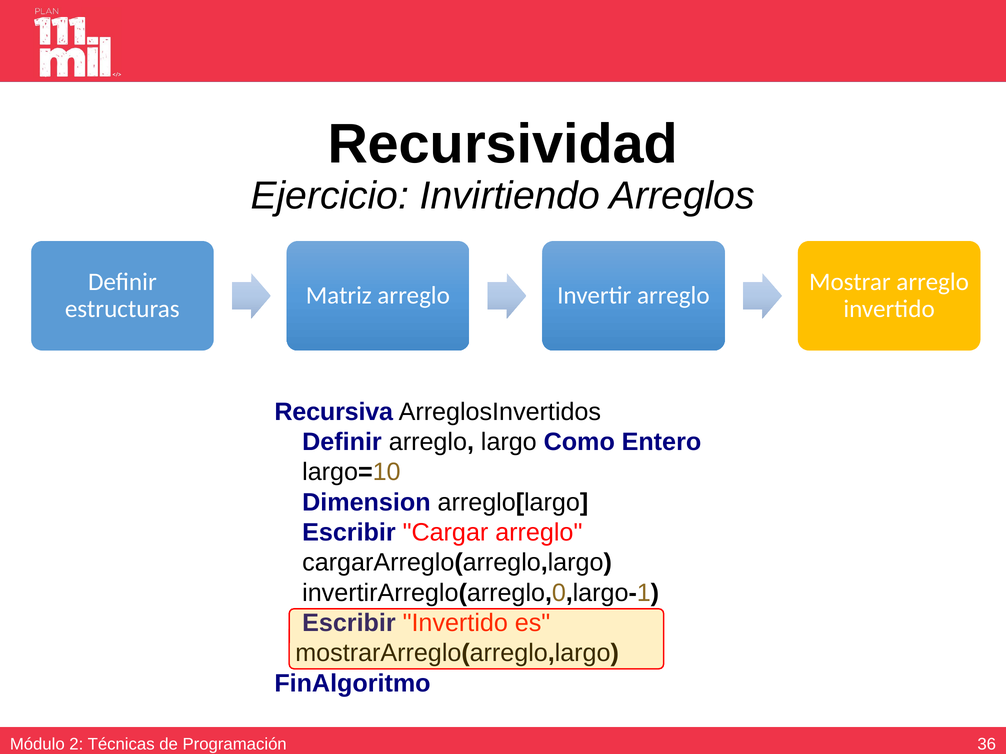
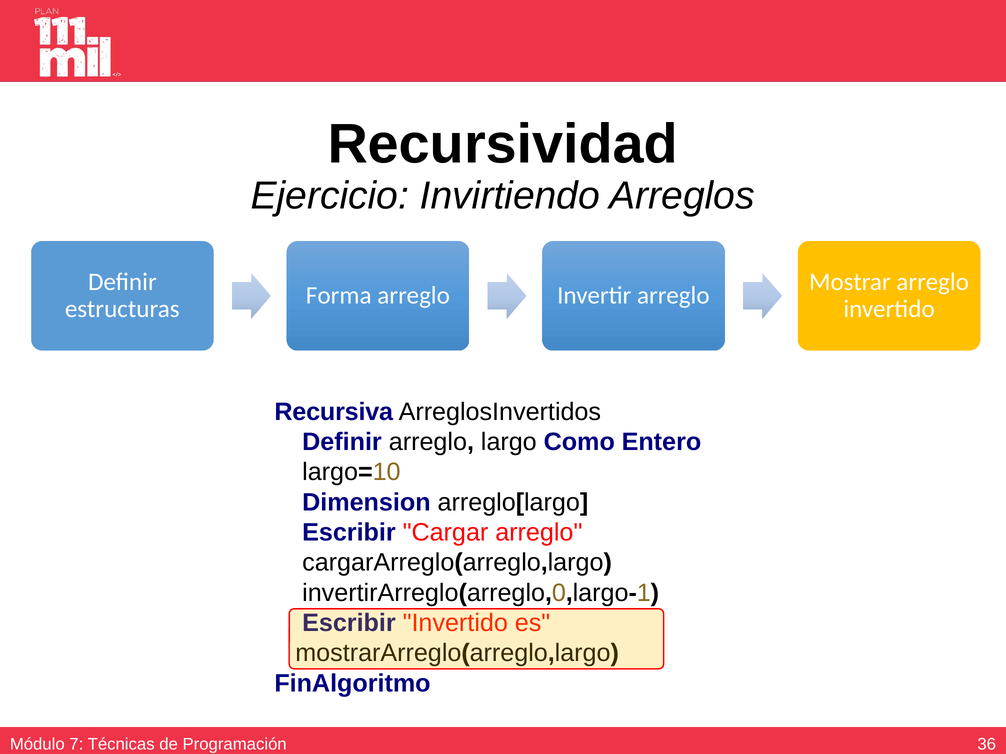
Matriz: Matriz -> Forma
2: 2 -> 7
